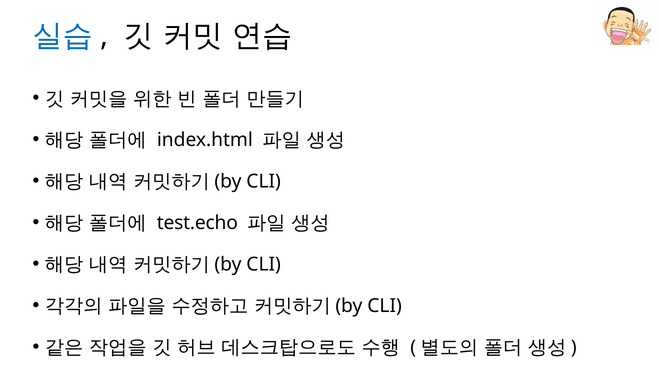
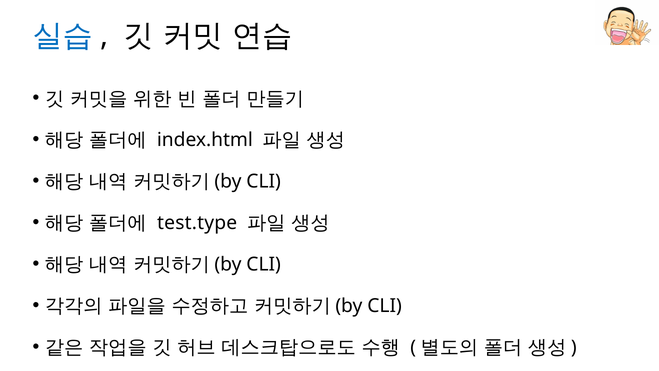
test.echo: test.echo -> test.type
